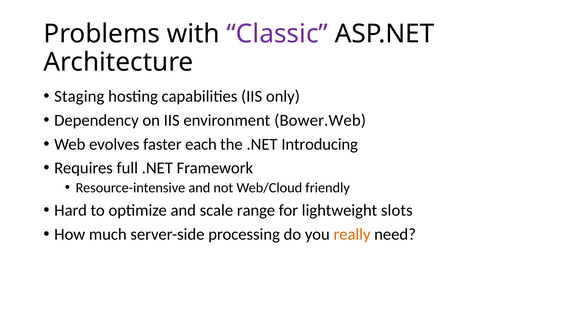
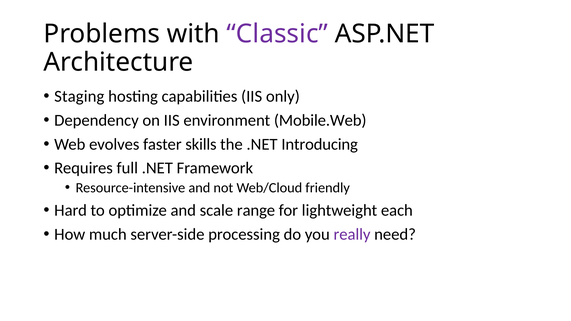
Bower.Web: Bower.Web -> Mobile.Web
each: each -> skills
slots: slots -> each
really colour: orange -> purple
